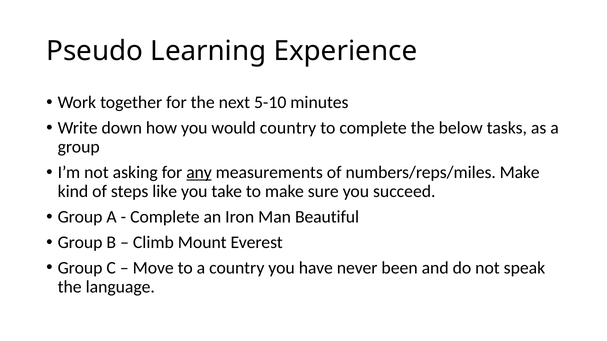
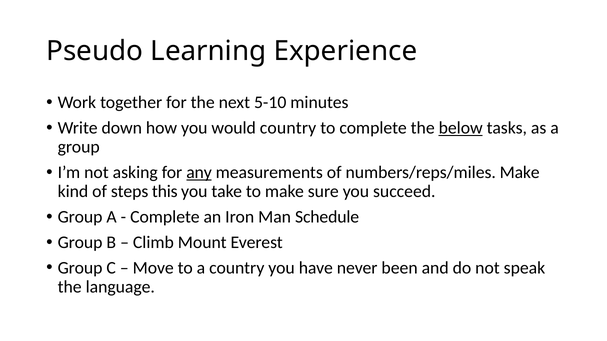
below underline: none -> present
like: like -> this
Beautiful: Beautiful -> Schedule
